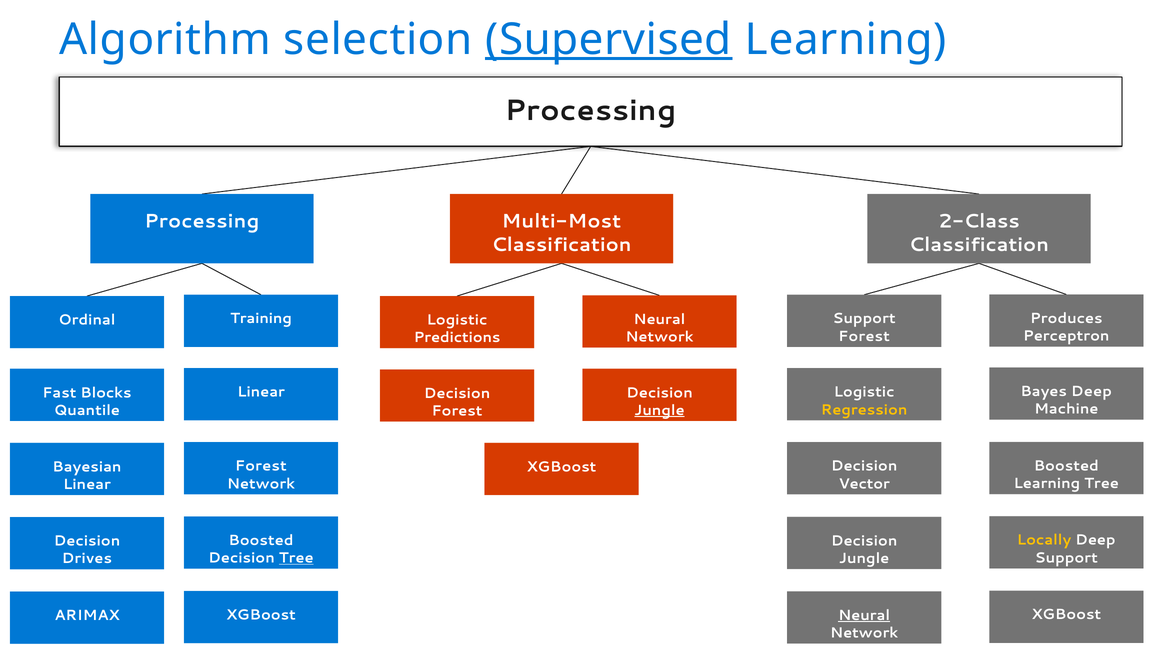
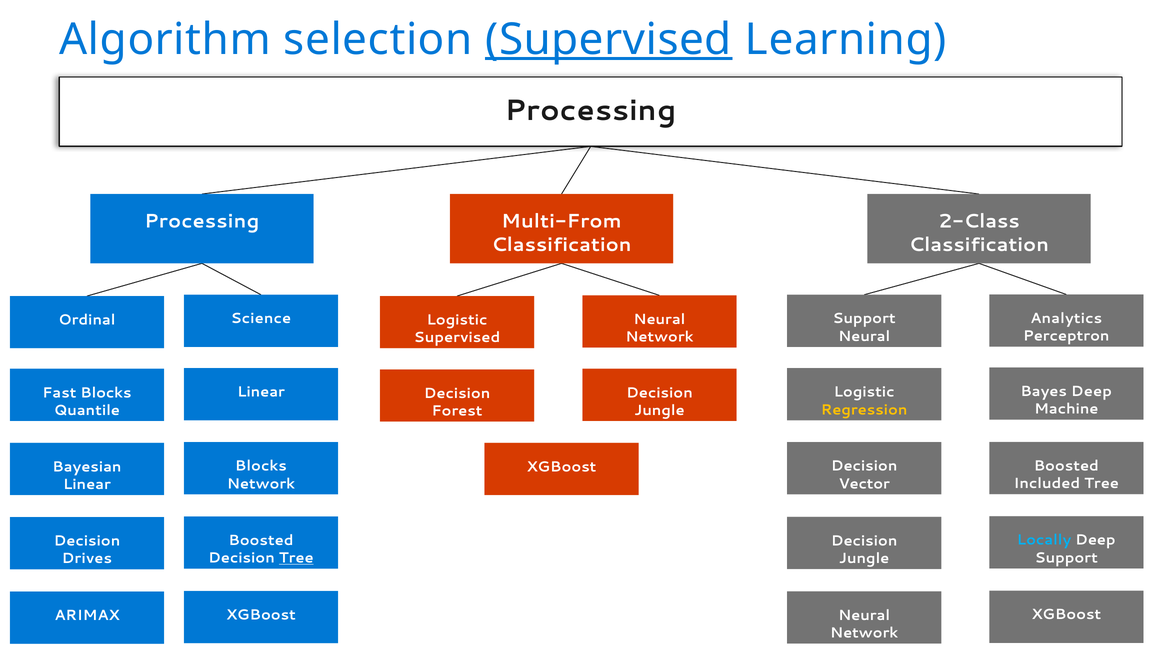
Multi-Most: Multi-Most -> Multi-From
Produces: Produces -> Analytics
Training: Training -> Science
Forest at (864, 337): Forest -> Neural
Predictions at (457, 338): Predictions -> Supervised
Jungle at (659, 411) underline: present -> none
Forest at (261, 466): Forest -> Blocks
Learning at (1047, 484): Learning -> Included
Locally colour: yellow -> light blue
Neural at (864, 616) underline: present -> none
